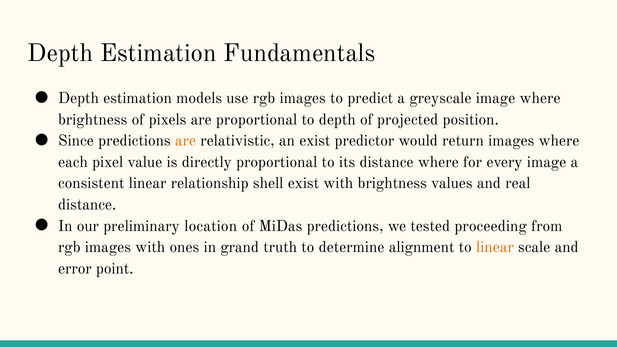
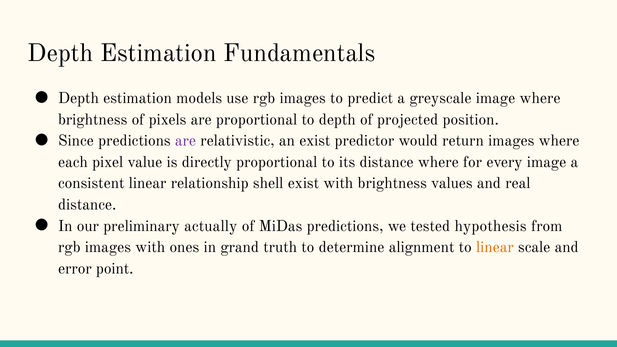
are at (186, 141) colour: orange -> purple
location: location -> actually
proceeding: proceeding -> hypothesis
